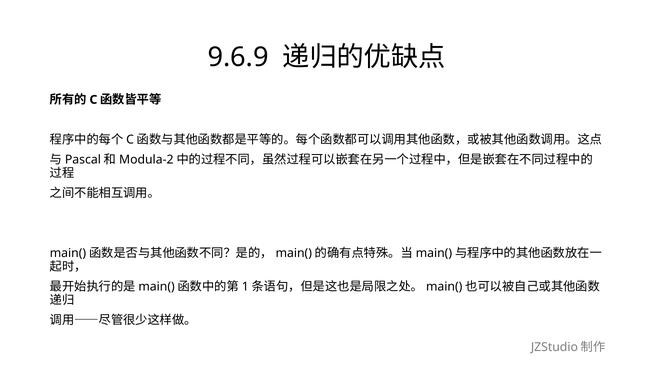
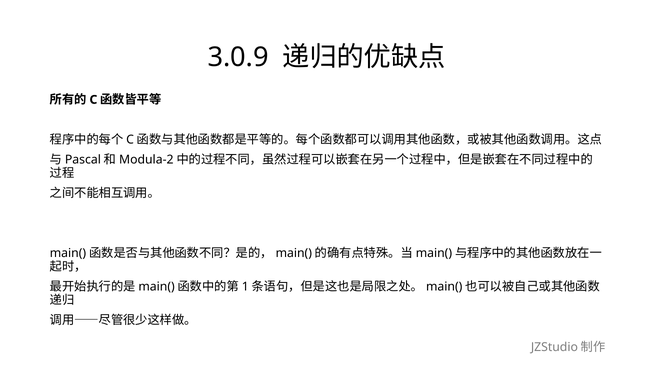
9.6.9: 9.6.9 -> 3.0.9
